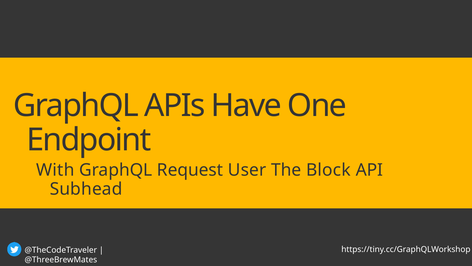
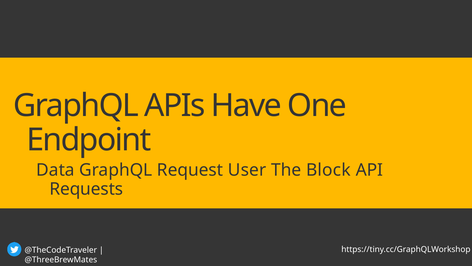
With: With -> Data
Subhead: Subhead -> Requests
